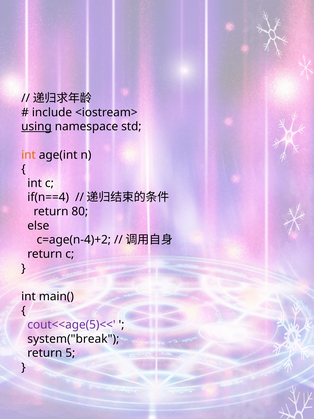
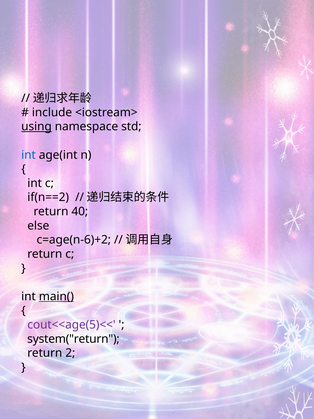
int at (29, 155) colour: orange -> blue
if(n==4: if(n==4 -> if(n==2
80: 80 -> 40
c=age(n-4)+2: c=age(n-4)+2 -> c=age(n-6)+2
main( underline: none -> present
system("break: system("break -> system("return
5: 5 -> 2
